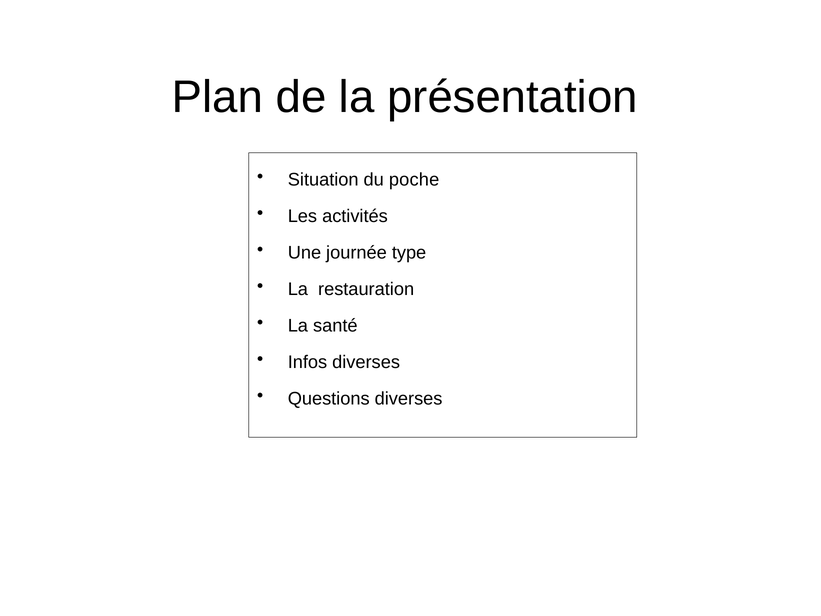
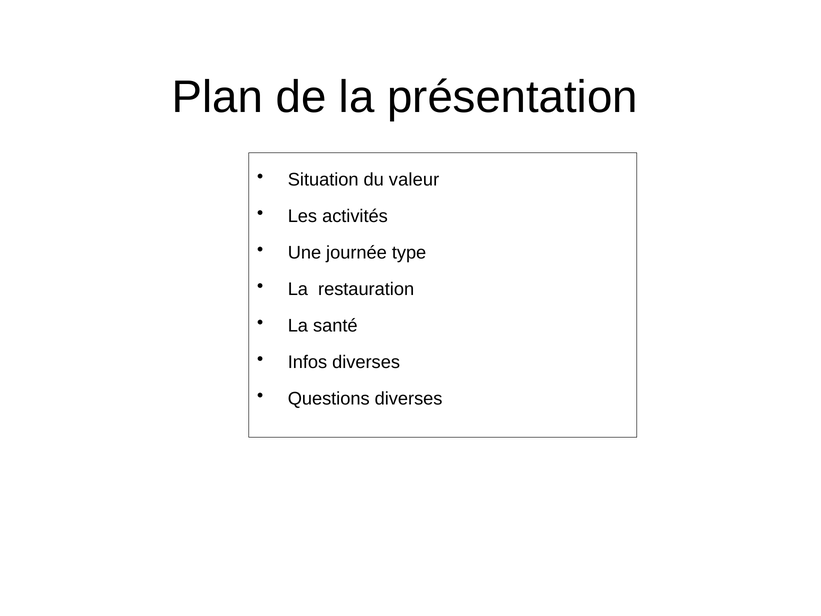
poche: poche -> valeur
